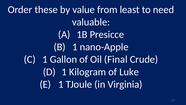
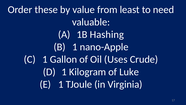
Presicce: Presicce -> Hashing
Final: Final -> Uses
